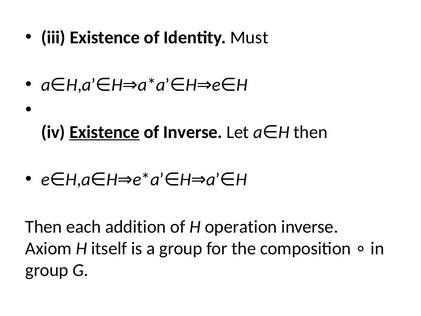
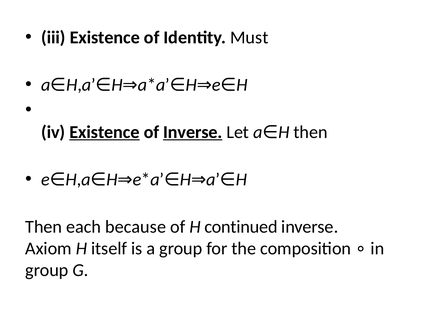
Inverse at (193, 132) underline: none -> present
addition: addition -> because
operation: operation -> continued
